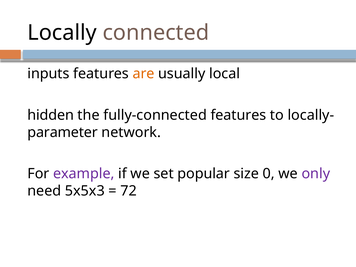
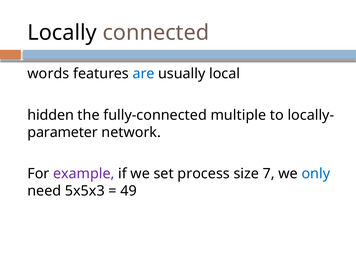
inputs: inputs -> words
are colour: orange -> blue
fully-connected features: features -> multiple
popular: popular -> process
0: 0 -> 7
only colour: purple -> blue
72: 72 -> 49
